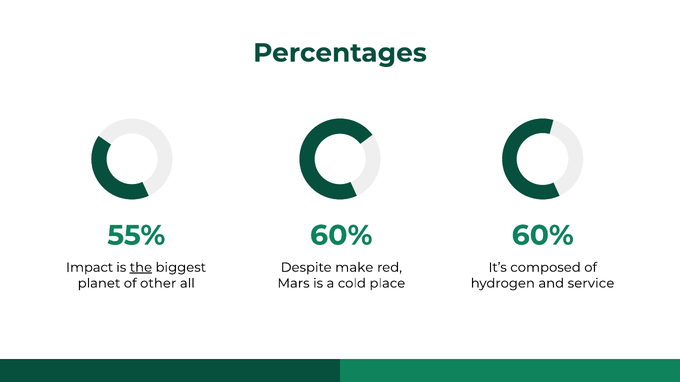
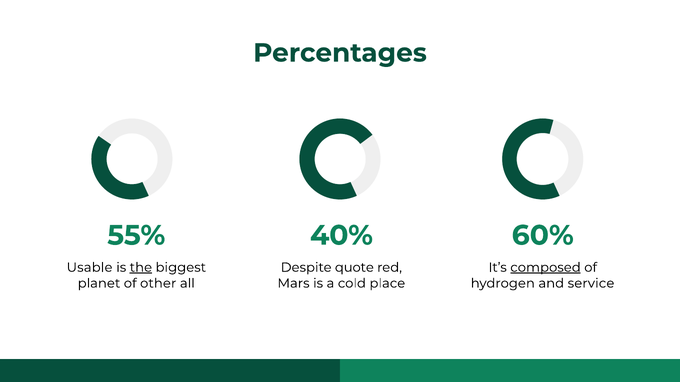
60% at (341, 236): 60% -> 40%
Impact: Impact -> Usable
make: make -> quote
composed underline: none -> present
